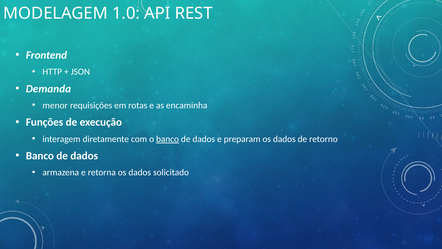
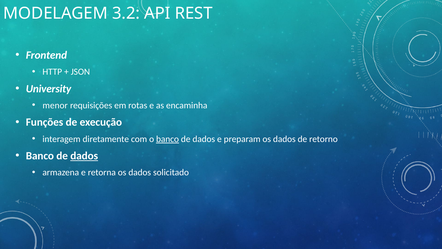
1.0: 1.0 -> 3.2
Demanda: Demanda -> University
dados at (84, 156) underline: none -> present
